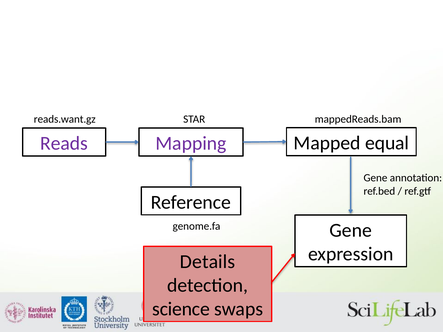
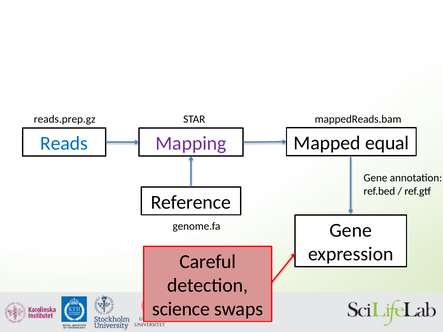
reads.want.gz: reads.want.gz -> reads.prep.gz
Reads colour: purple -> blue
Details: Details -> Careful
